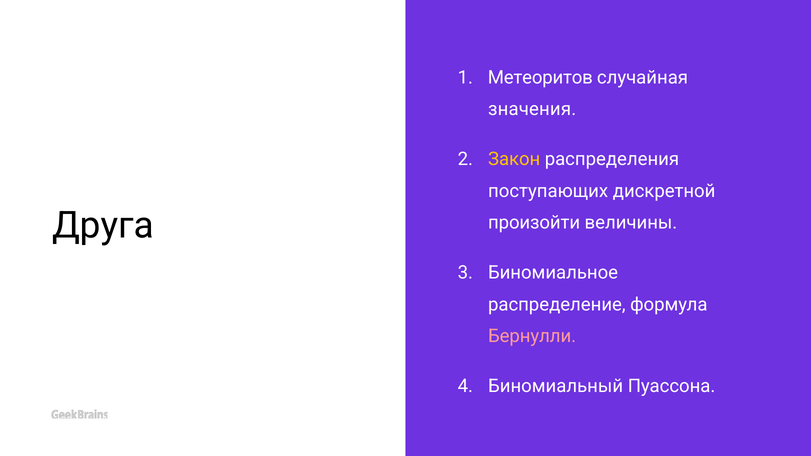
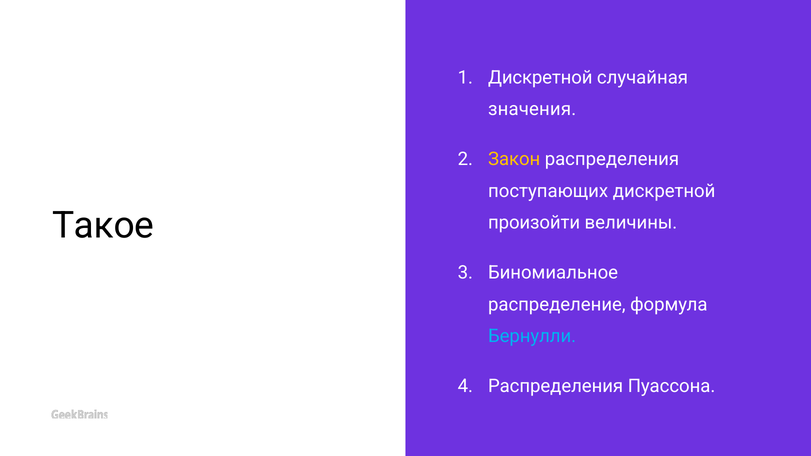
Метеоритов at (540, 77): Метеоритов -> Дискретной
Друга: Друга -> Такое
Бернулли colour: pink -> light blue
Биномиальный at (556, 386): Биномиальный -> Распределения
